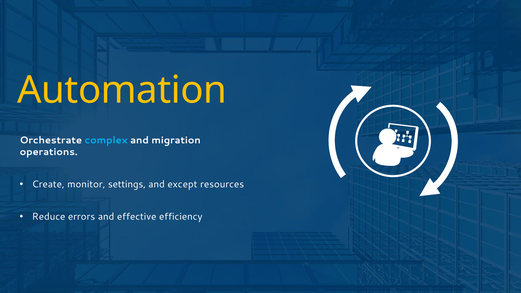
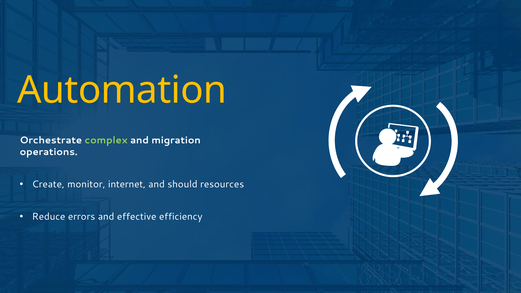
complex colour: light blue -> light green
settings: settings -> internet
except: except -> should
